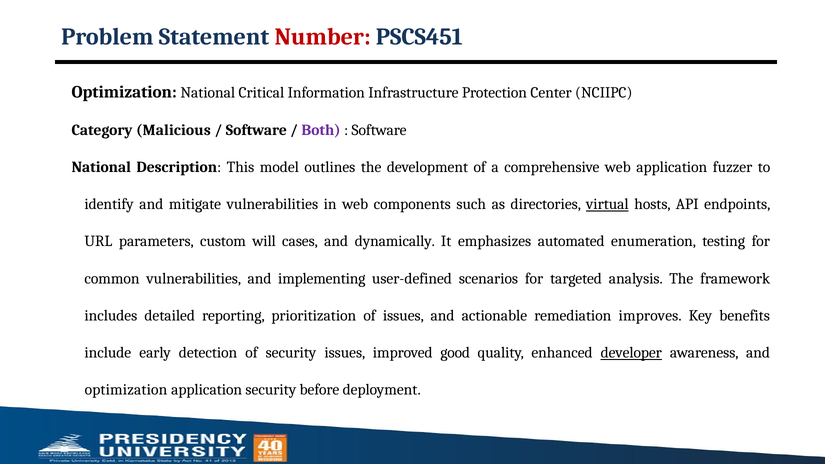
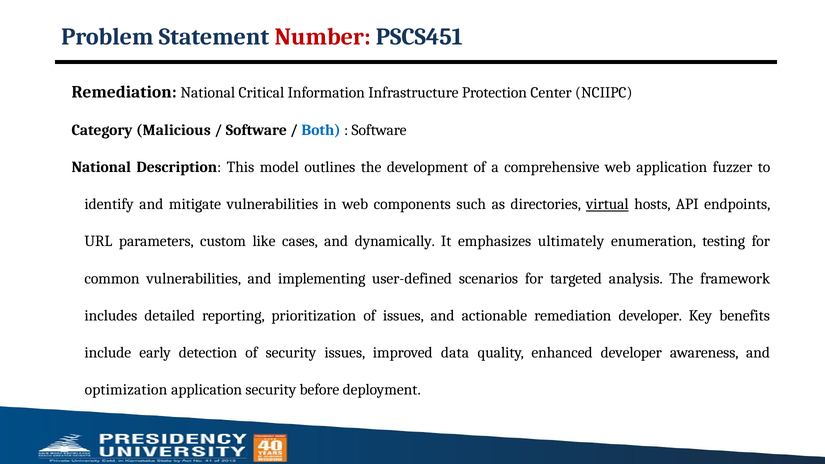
Optimization at (124, 92): Optimization -> Remediation
Both colour: purple -> blue
will: will -> like
automated: automated -> ultimately
remediation improves: improves -> developer
good: good -> data
developer at (631, 353) underline: present -> none
